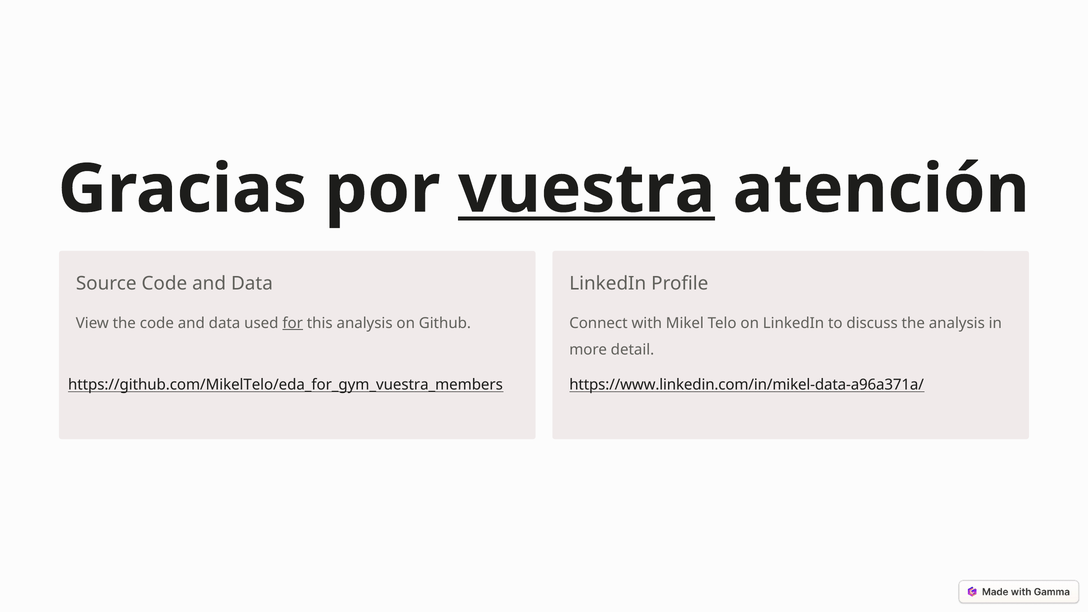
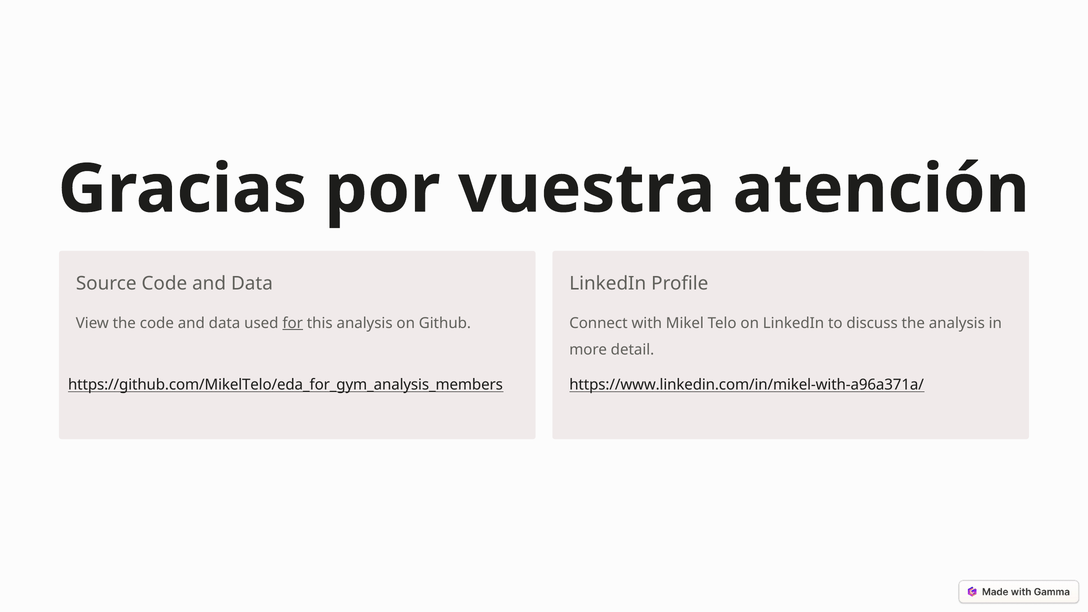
vuestra underline: present -> none
https://github.com/MikelTelo/eda_for_gym_vuestra_members: https://github.com/MikelTelo/eda_for_gym_vuestra_members -> https://github.com/MikelTelo/eda_for_gym_analysis_members
https://www.linkedin.com/in/mikel-data-a96a371a/: https://www.linkedin.com/in/mikel-data-a96a371a/ -> https://www.linkedin.com/in/mikel-with-a96a371a/
